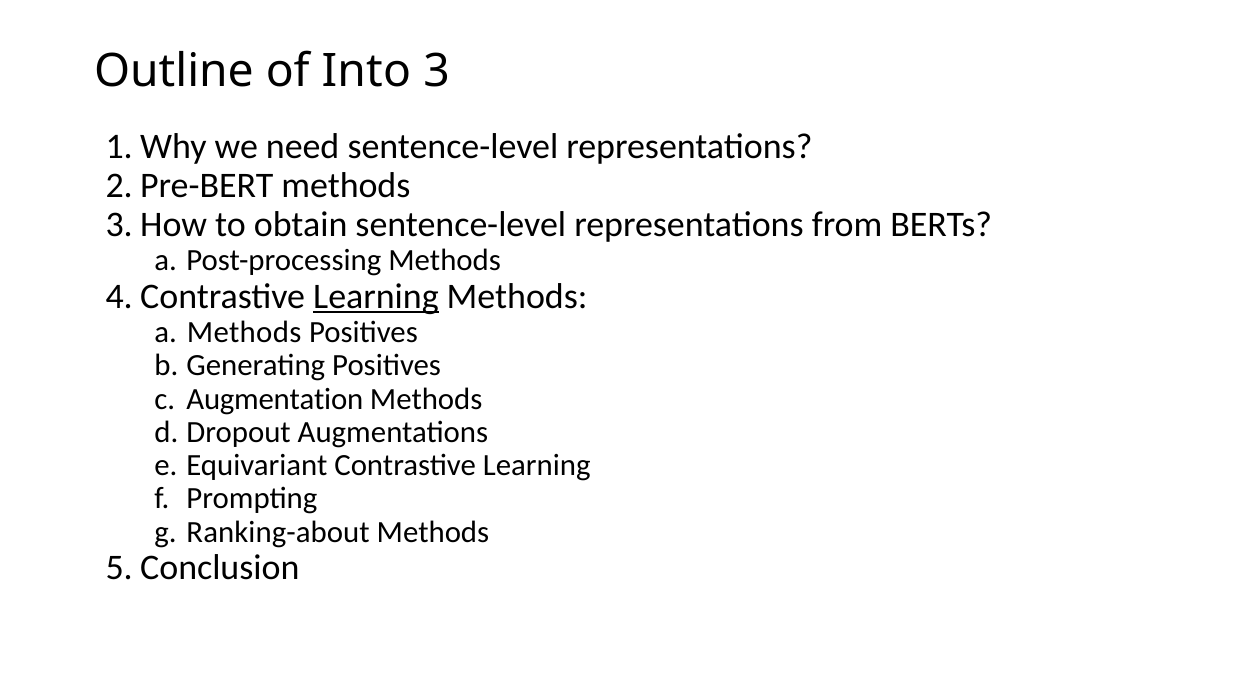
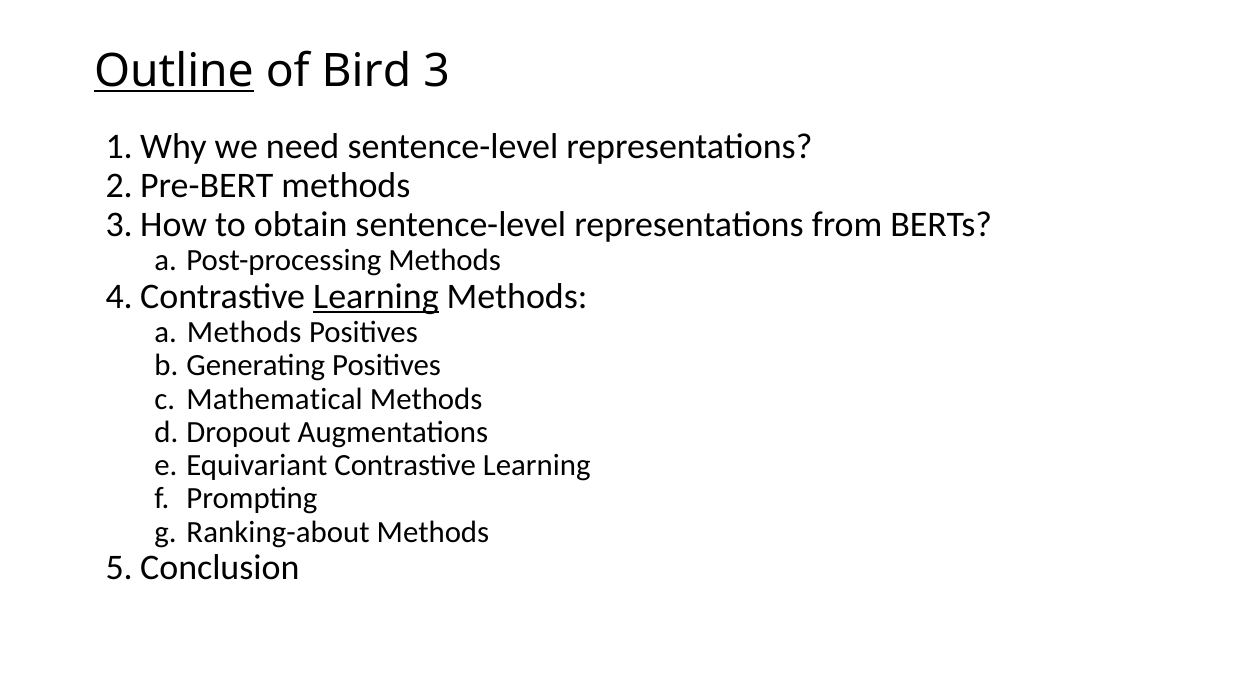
Outline underline: none -> present
Into: Into -> Bird
Augmentation: Augmentation -> Mathematical
